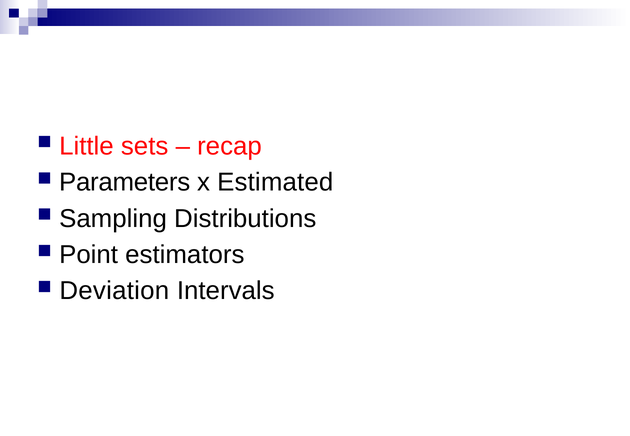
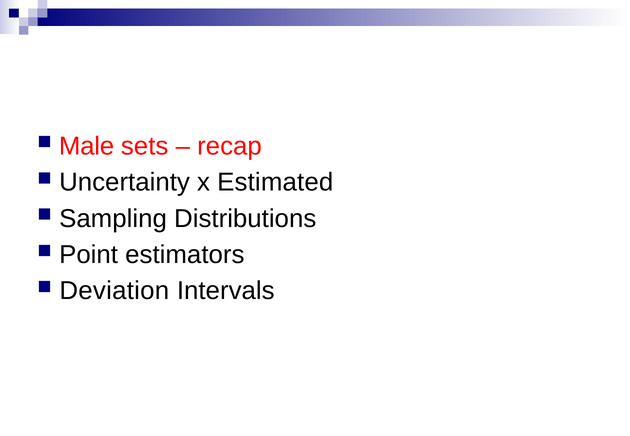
Little: Little -> Male
Parameters: Parameters -> Uncertainty
